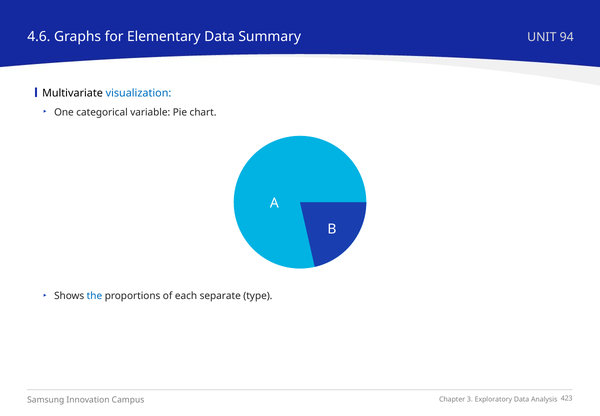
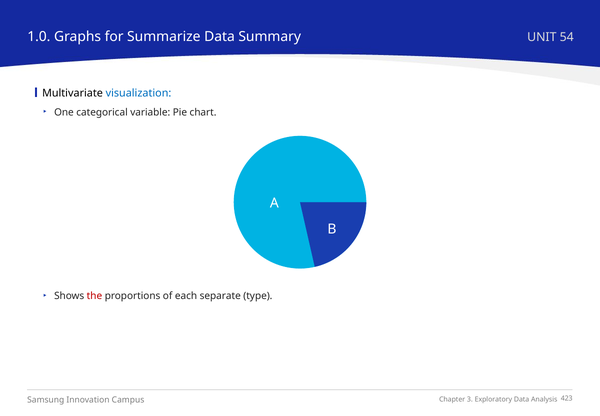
4.6: 4.6 -> 1.0
Elementary: Elementary -> Summarize
94: 94 -> 54
the colour: blue -> red
